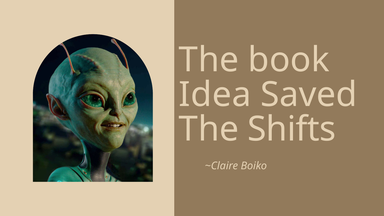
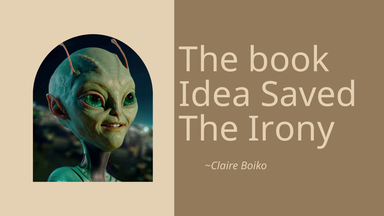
Shifts: Shifts -> Irony
